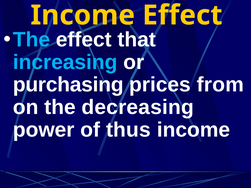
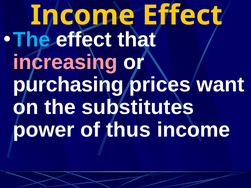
increasing colour: light blue -> pink
from: from -> want
decreasing: decreasing -> substitutes
